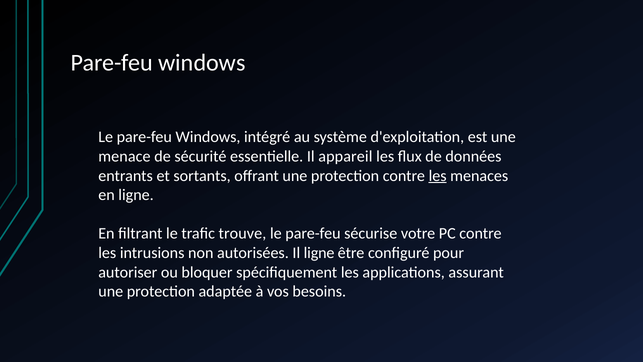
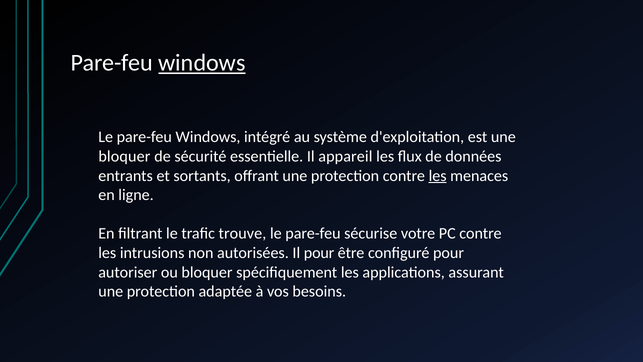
windows at (202, 63) underline: none -> present
menace at (124, 156): menace -> bloquer
Il ligne: ligne -> pour
